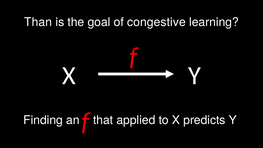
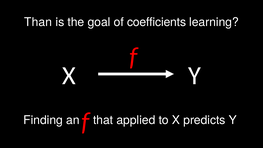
congestive: congestive -> coefficients
